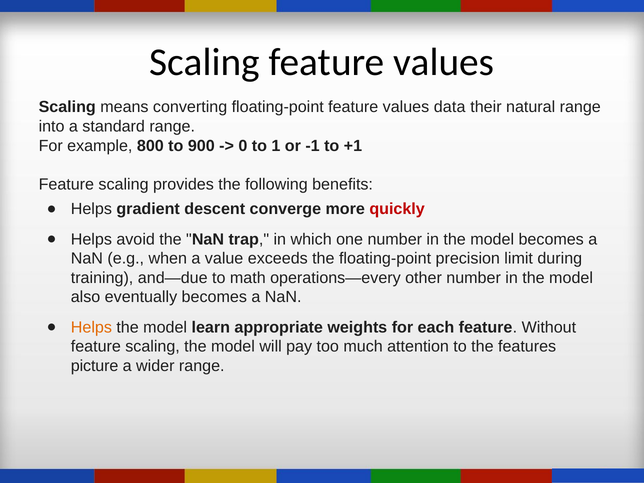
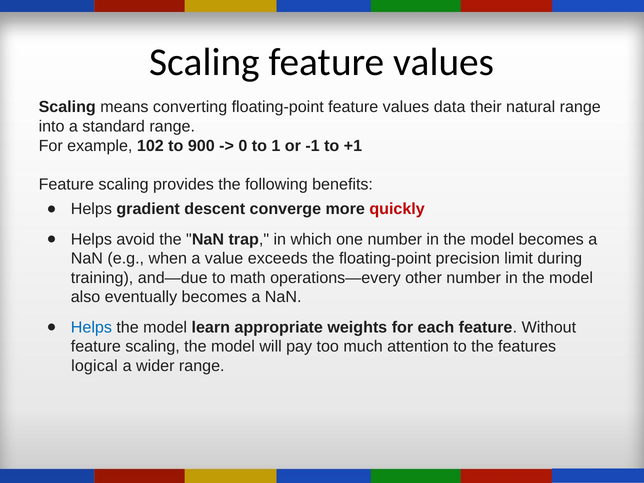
800: 800 -> 102
Helps at (91, 327) colour: orange -> blue
picture: picture -> logical
